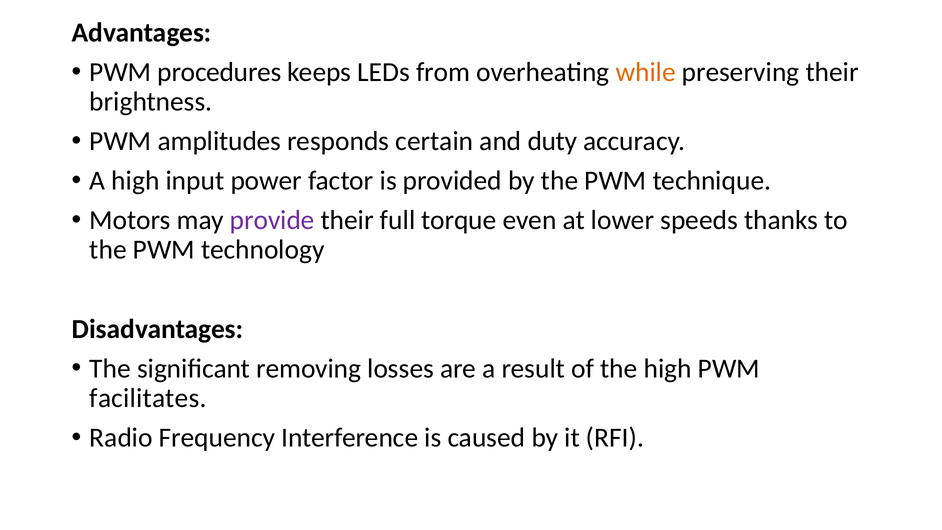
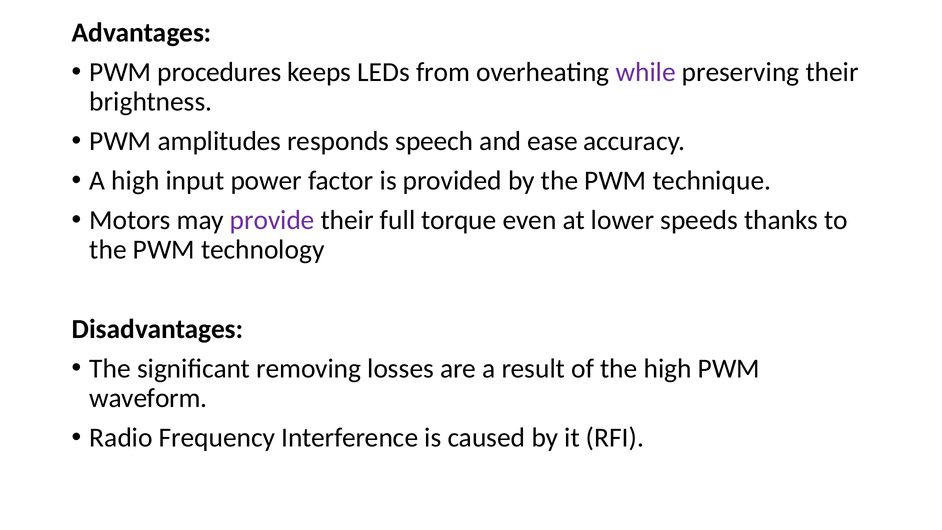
while colour: orange -> purple
certain: certain -> speech
duty: duty -> ease
facilitates: facilitates -> waveform
